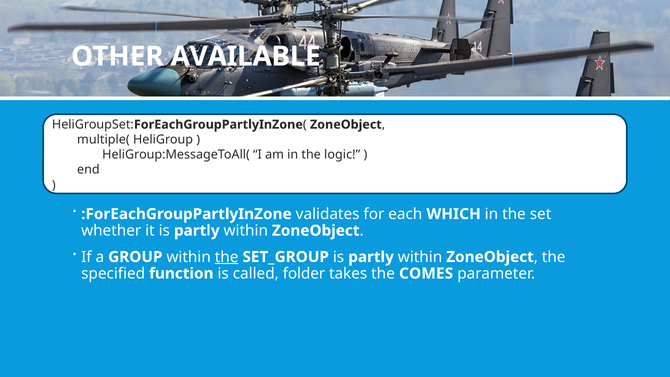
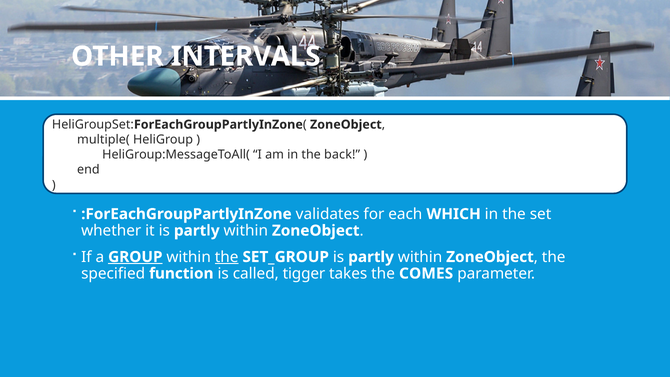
AVAILABLE: AVAILABLE -> INTERVALS
logic: logic -> back
GROUP underline: none -> present
folder: folder -> tigger
